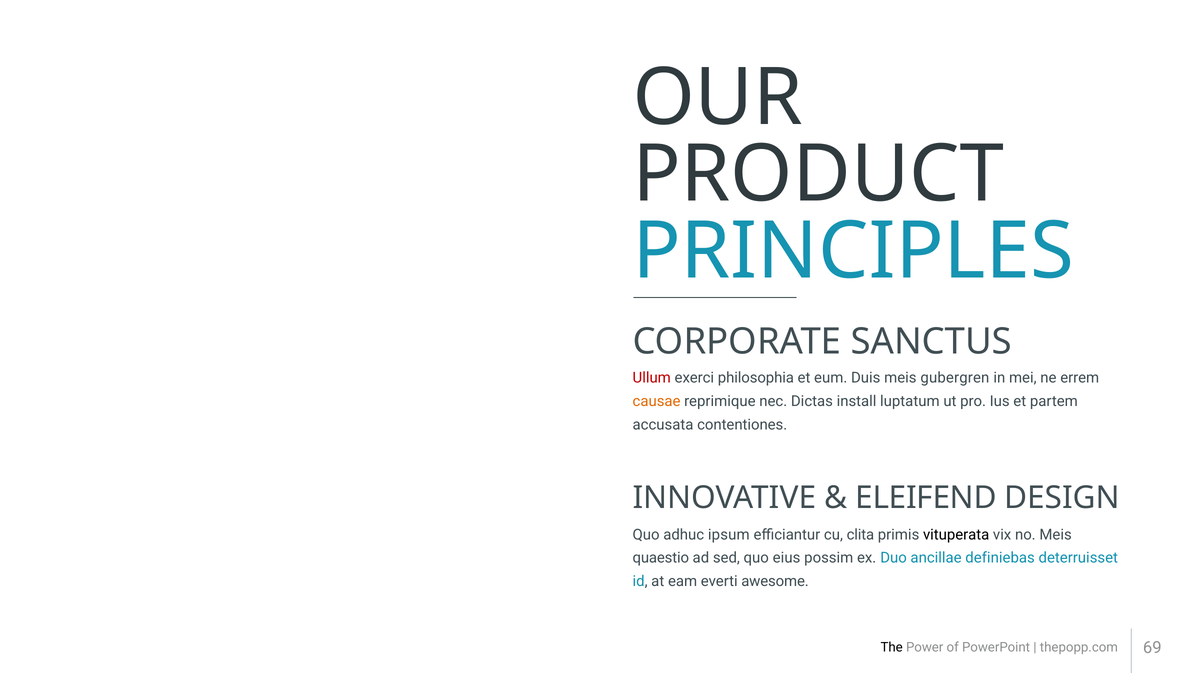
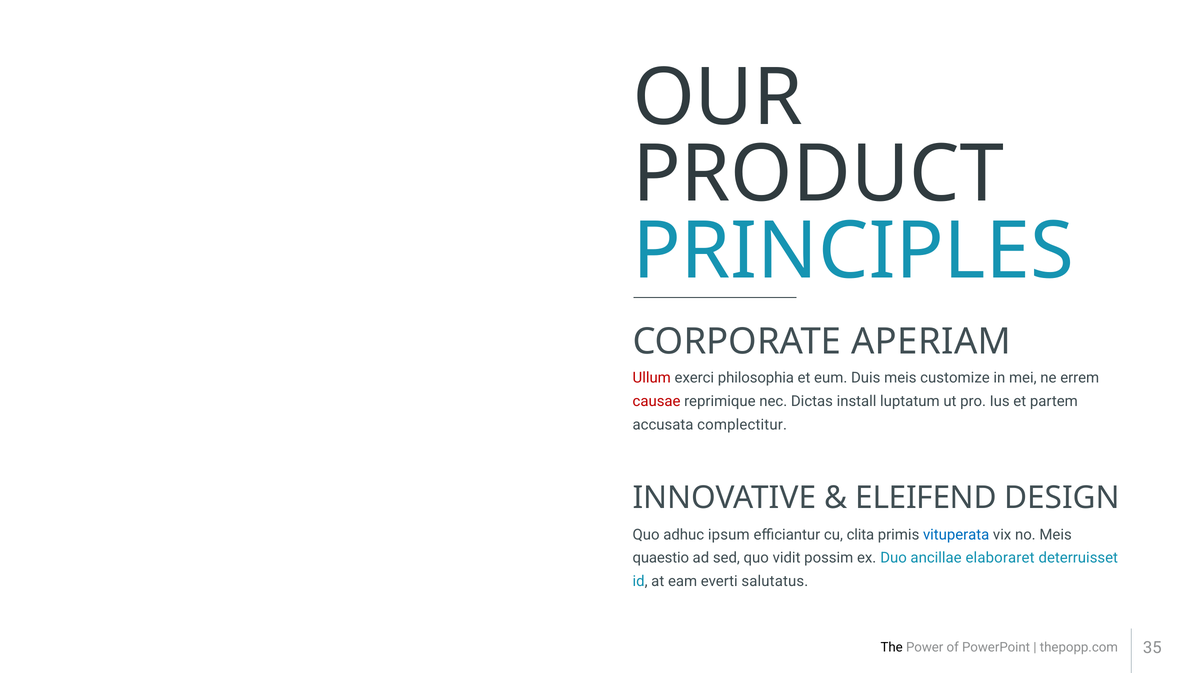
SANCTUS: SANCTUS -> APERIAM
gubergren: gubergren -> customize
causae colour: orange -> red
contentiones: contentiones -> complectitur
vituperata colour: black -> blue
eius: eius -> vidit
definiebas: definiebas -> elaboraret
awesome: awesome -> salutatus
69: 69 -> 35
